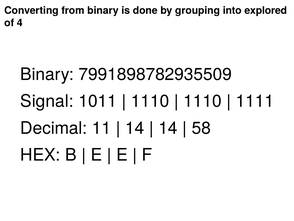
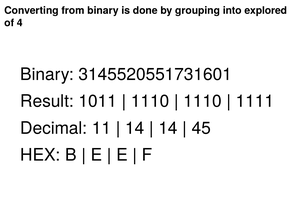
7991898782935509: 7991898782935509 -> 3145520551731601
Signal: Signal -> Result
58: 58 -> 45
